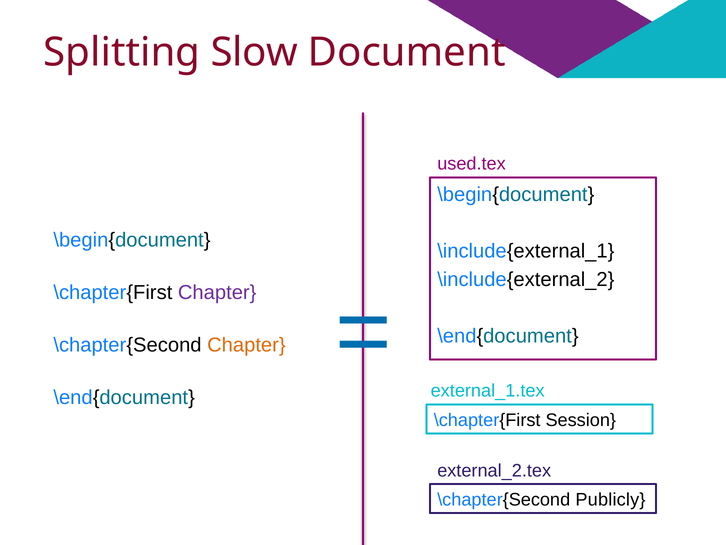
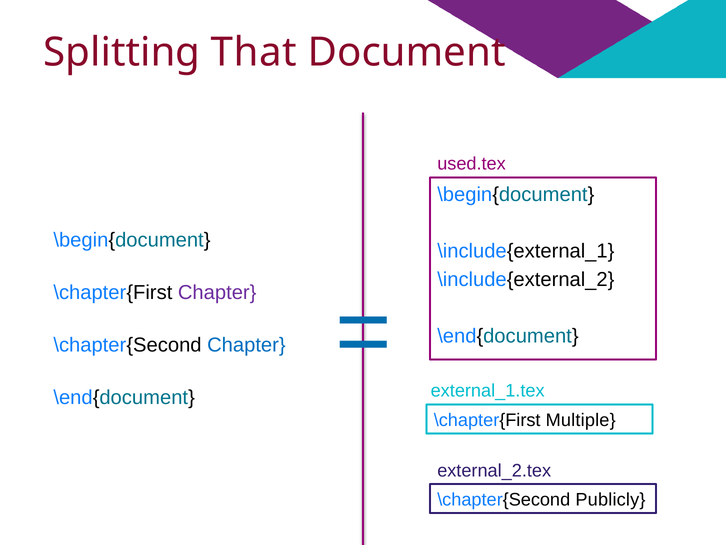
Slow: Slow -> That
Chapter at (246, 345) colour: orange -> blue
Session: Session -> Multiple
